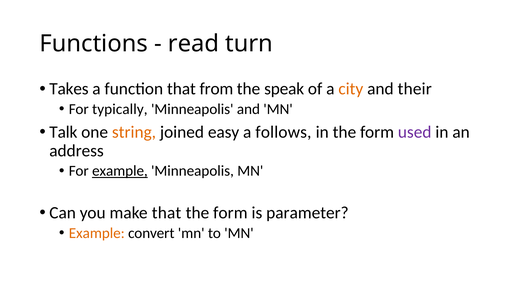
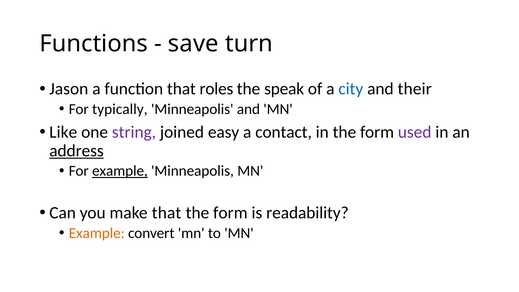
read: read -> save
Takes: Takes -> Jason
from: from -> roles
city colour: orange -> blue
Talk: Talk -> Like
string colour: orange -> purple
follows: follows -> contact
address underline: none -> present
parameter: parameter -> readability
